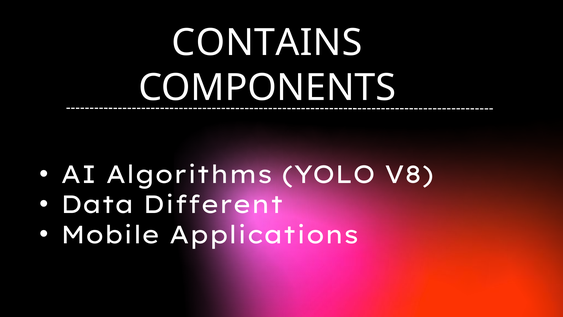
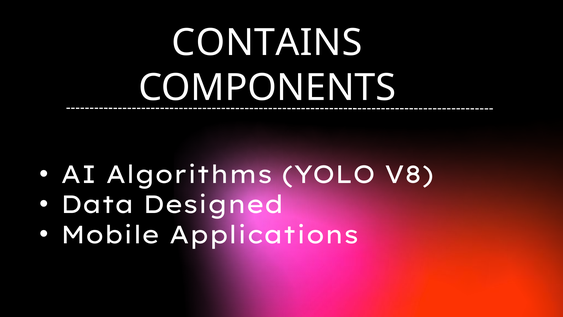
Different: Different -> Designed
